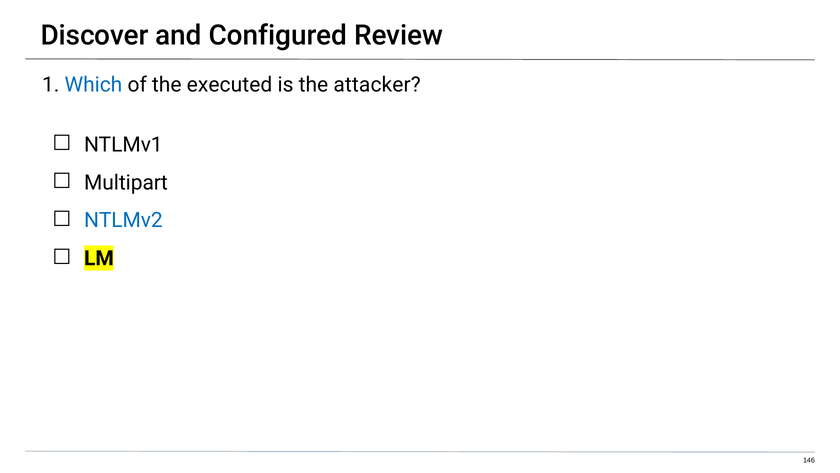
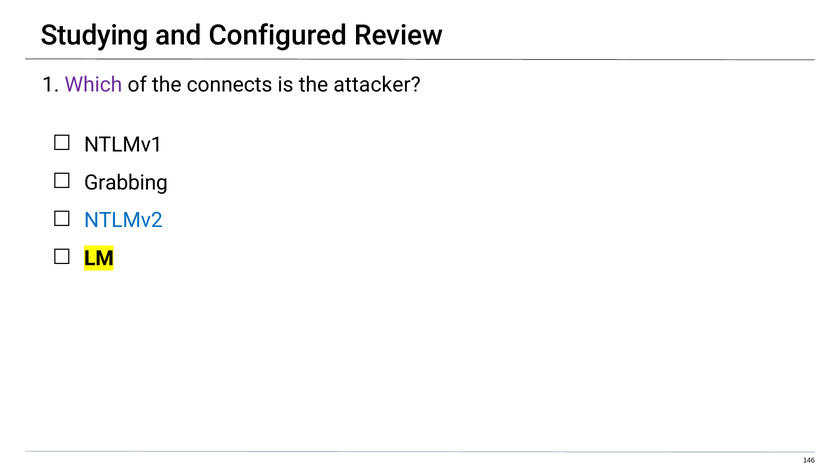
Discover: Discover -> Studying
Which colour: blue -> purple
executed: executed -> connects
Multipart: Multipart -> Grabbing
